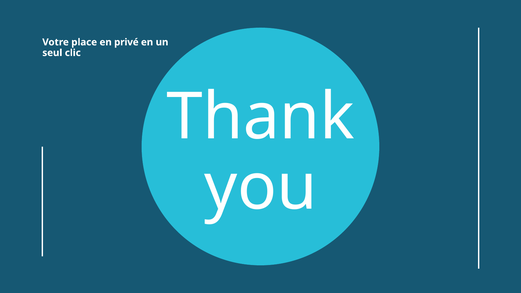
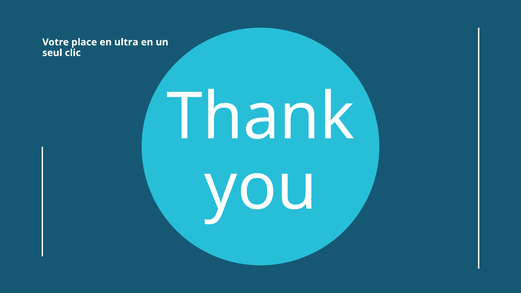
privé: privé -> ultra
